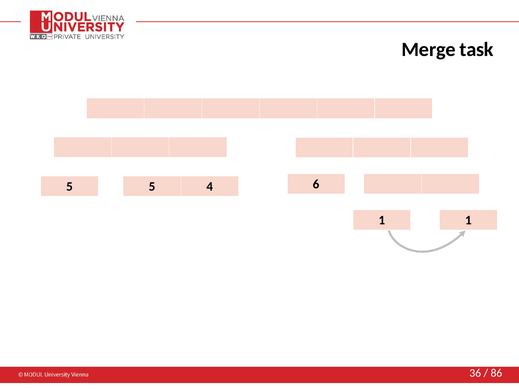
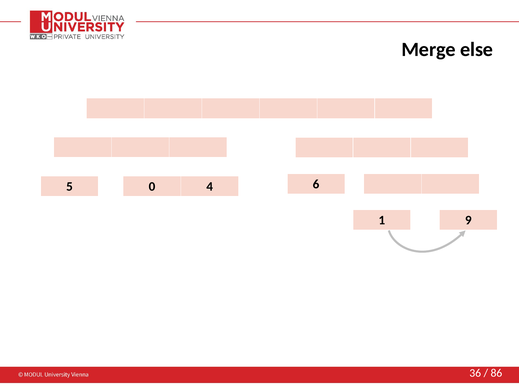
task: task -> else
5 5: 5 -> 0
1 1: 1 -> 9
